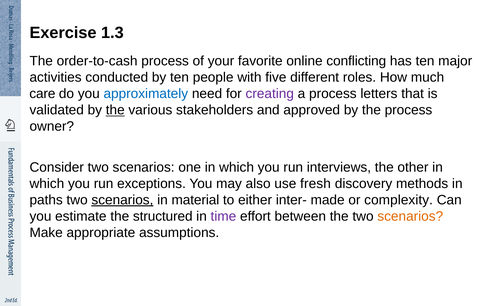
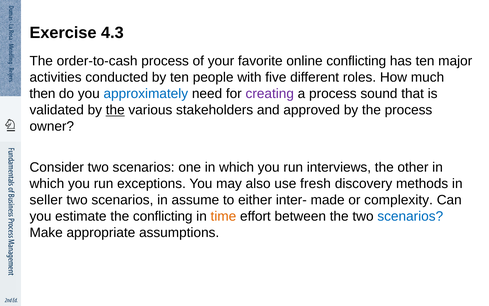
1.3: 1.3 -> 4.3
care: care -> then
letters: letters -> sound
paths: paths -> seller
scenarios at (122, 200) underline: present -> none
material: material -> assume
the structured: structured -> conflicting
time colour: purple -> orange
scenarios at (410, 216) colour: orange -> blue
